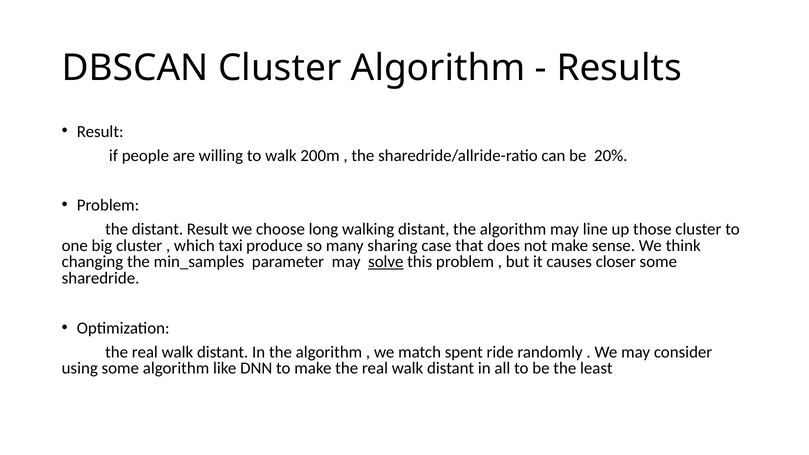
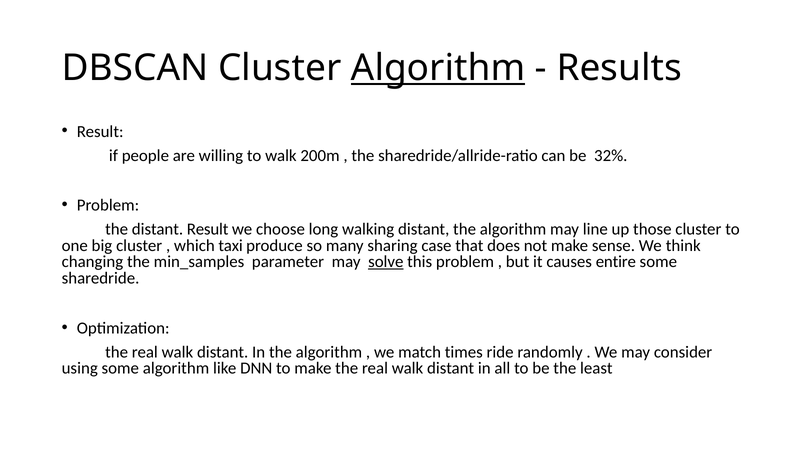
Algorithm at (438, 68) underline: none -> present
20%: 20% -> 32%
closer: closer -> entire
spent: spent -> times
